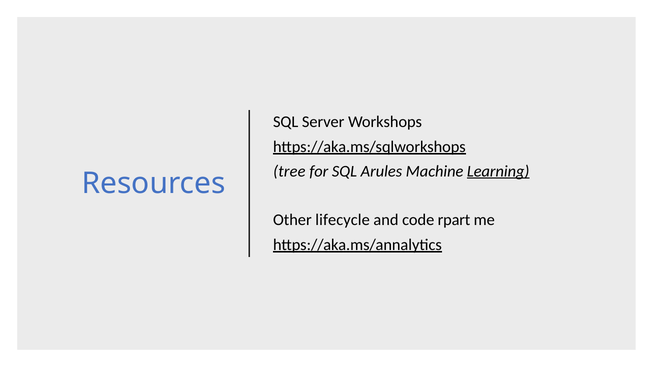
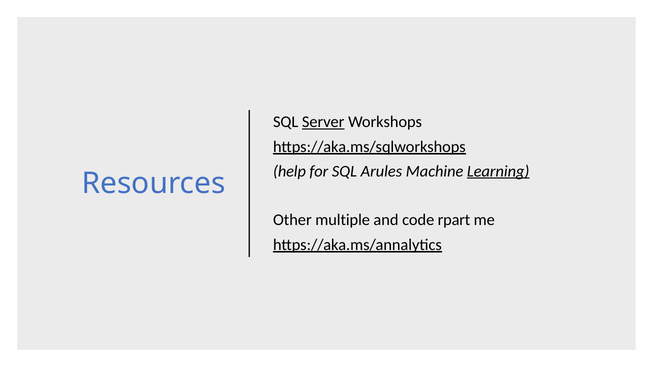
Server underline: none -> present
tree: tree -> help
lifecycle: lifecycle -> multiple
